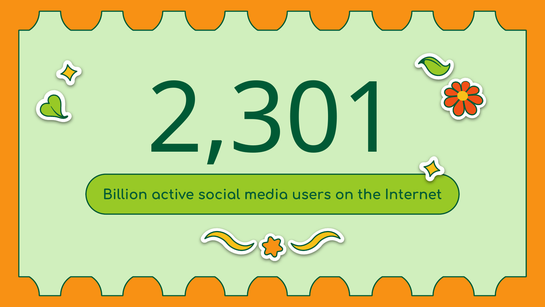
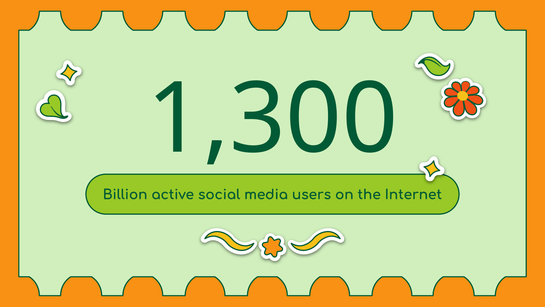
2,301: 2,301 -> 1,300
